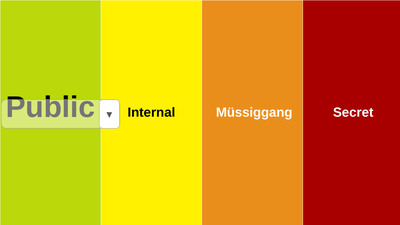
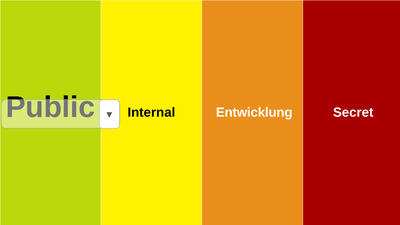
Müssiggang: Müssiggang -> Entwicklung
